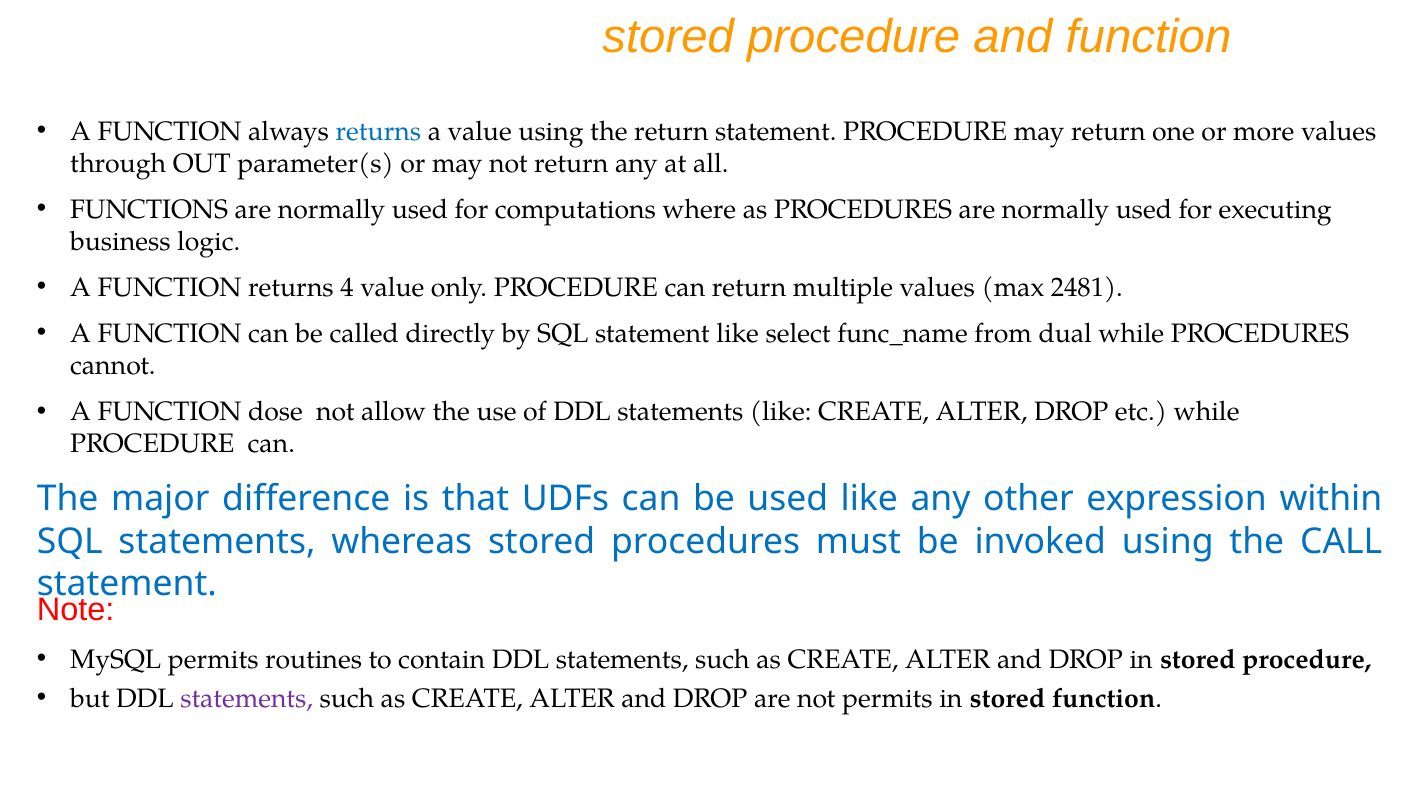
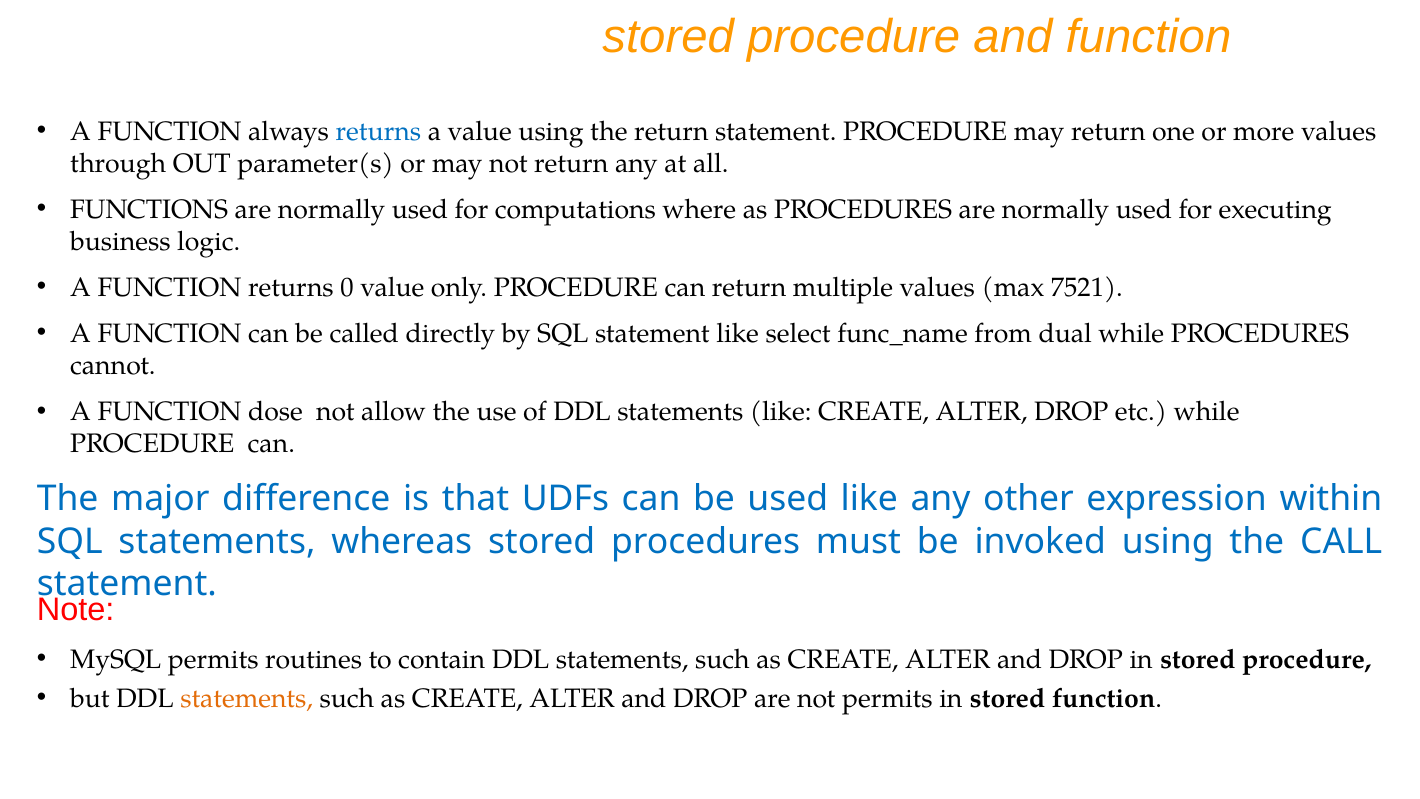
4: 4 -> 0
2481: 2481 -> 7521
statements at (247, 698) colour: purple -> orange
